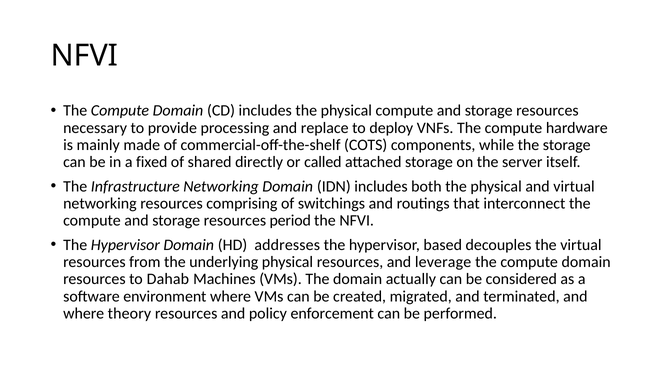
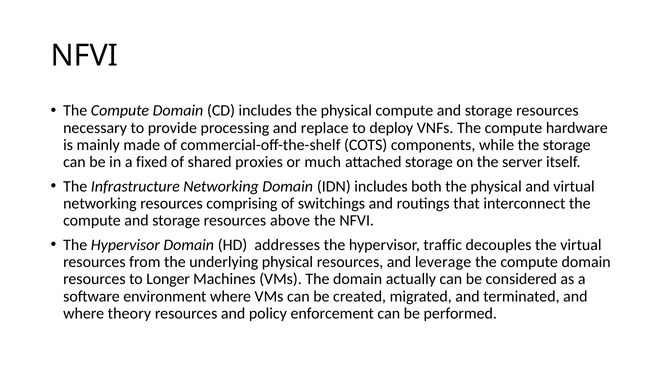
directly: directly -> proxies
called: called -> much
period: period -> above
based: based -> traffic
Dahab: Dahab -> Longer
